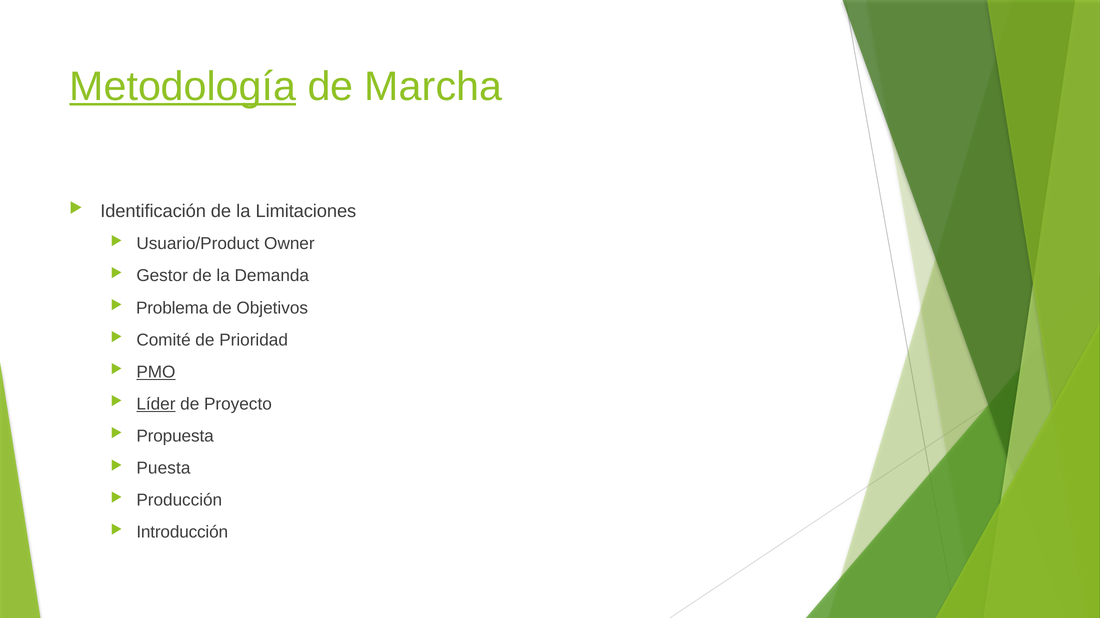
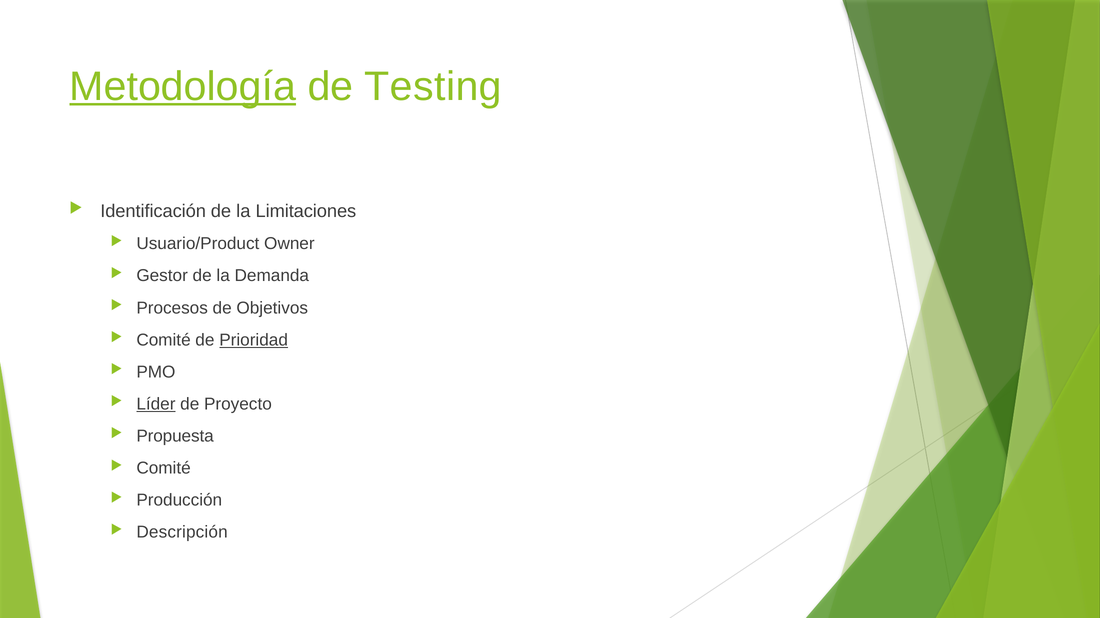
Marcha: Marcha -> Testing
Problema: Problema -> Procesos
Prioridad underline: none -> present
PMO underline: present -> none
Puesta at (163, 469): Puesta -> Comité
Introducción: Introducción -> Descripción
